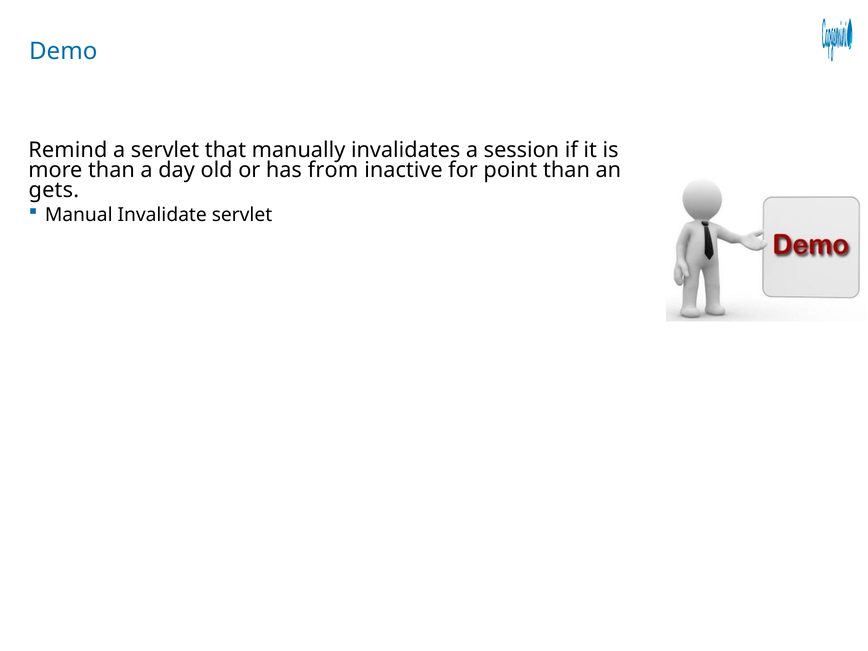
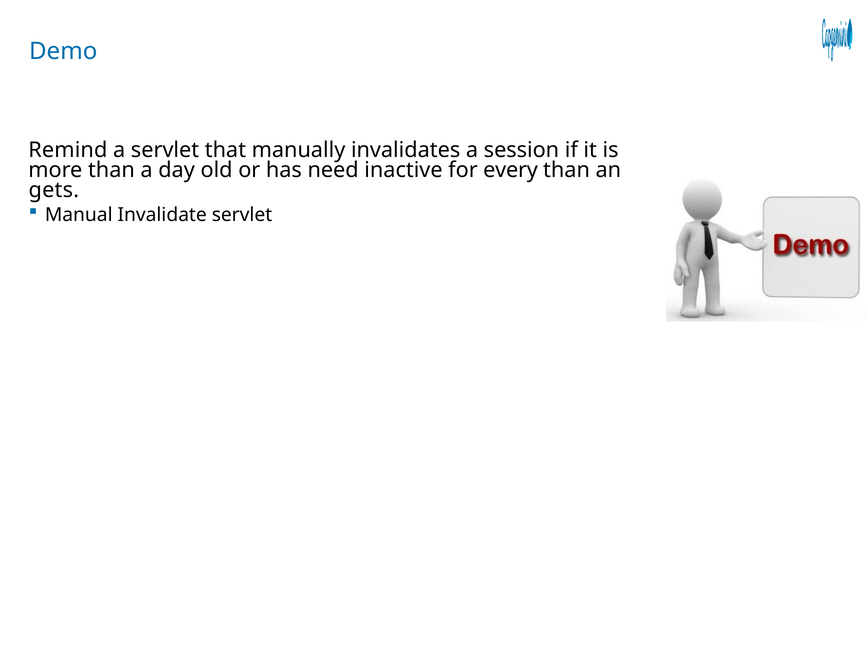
from: from -> need
point: point -> every
